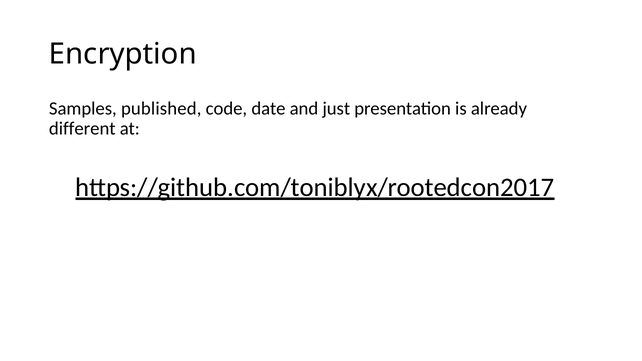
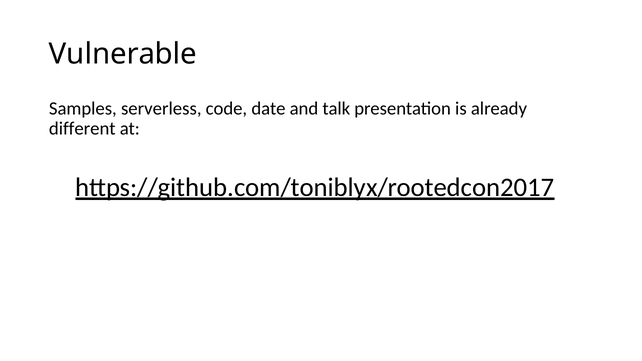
Encryption: Encryption -> Vulnerable
published: published -> serverless
just: just -> talk
